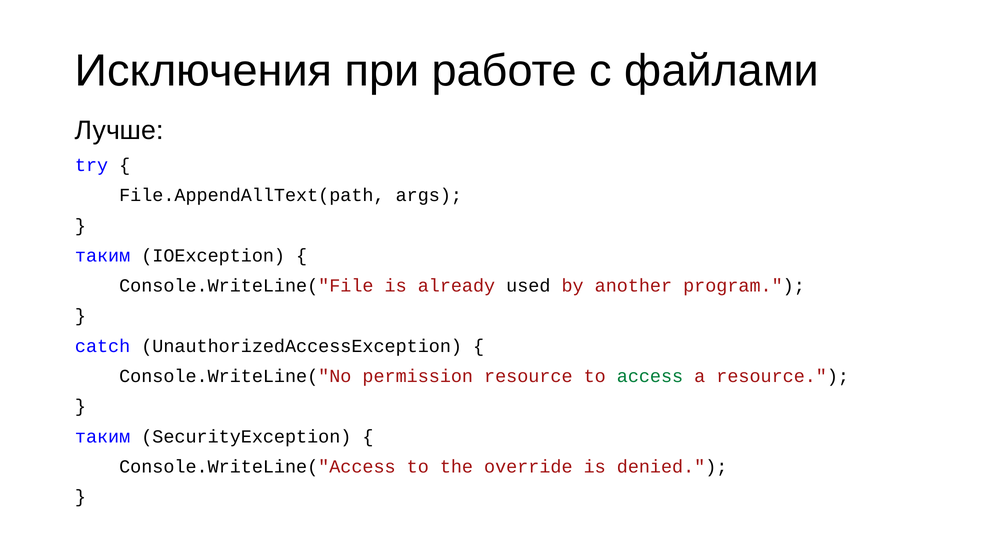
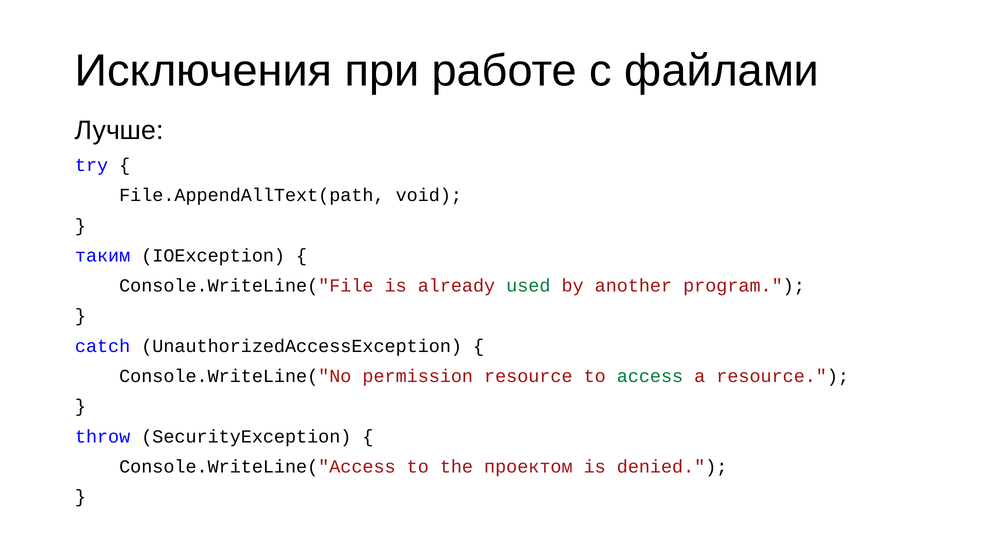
args: args -> void
used colour: black -> green
таким at (103, 436): таким -> throw
override: override -> проектом
